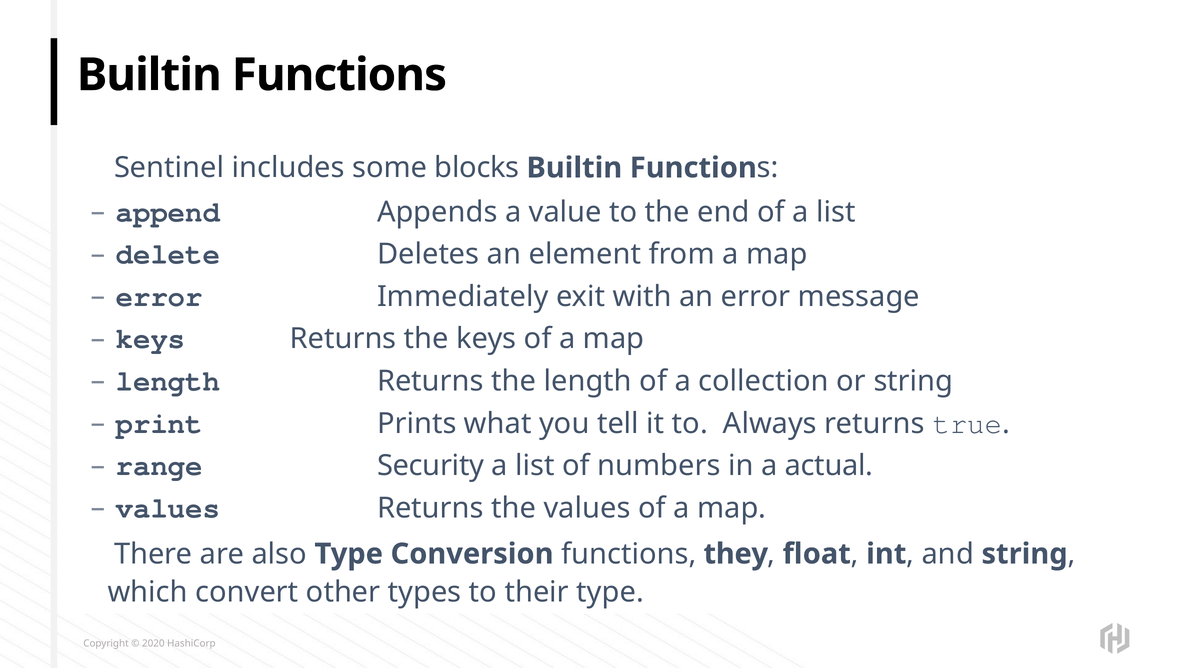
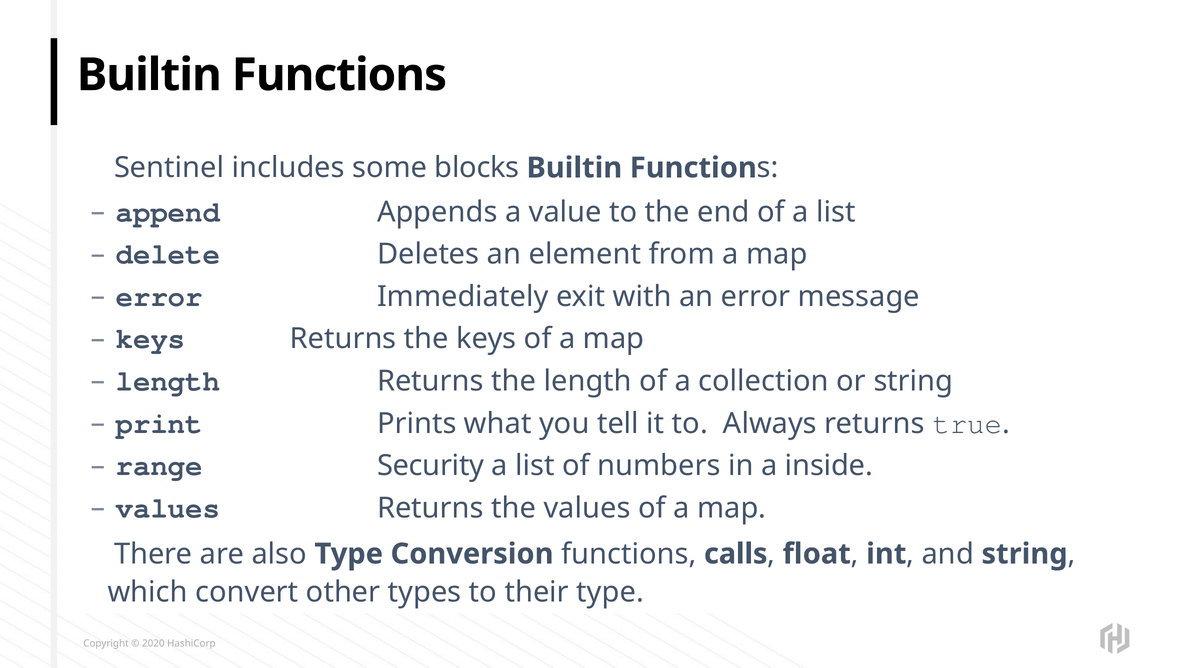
actual: actual -> inside
they: they -> calls
